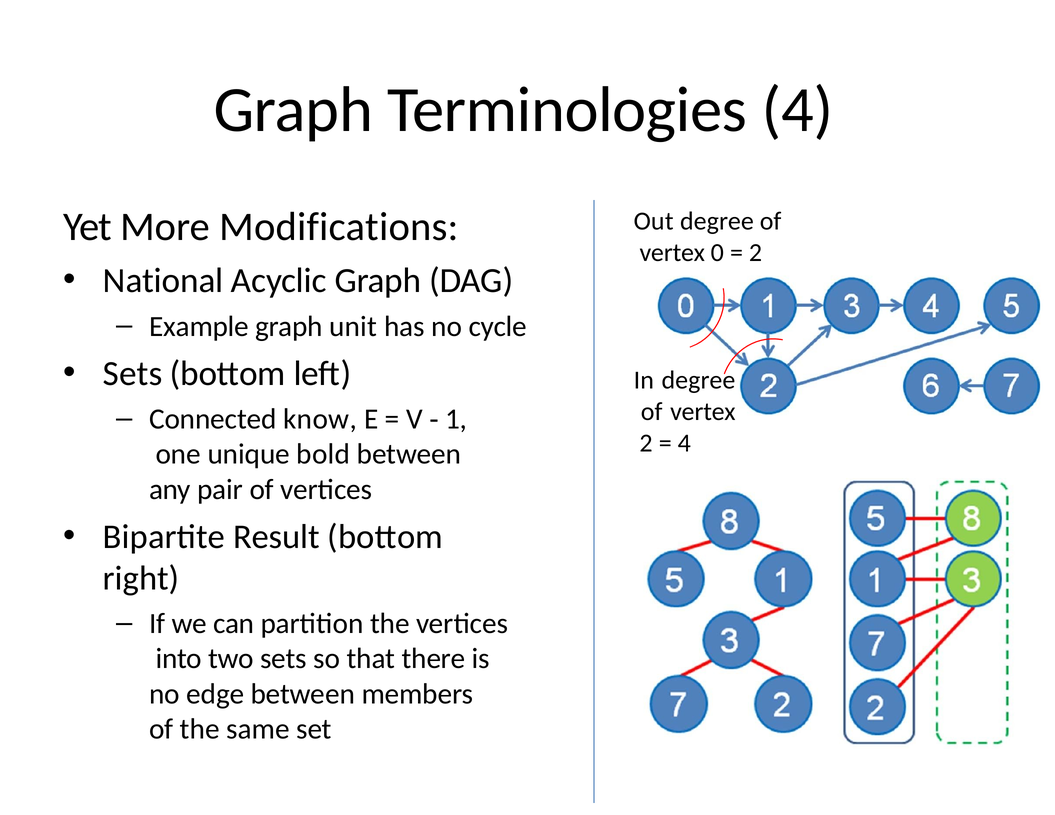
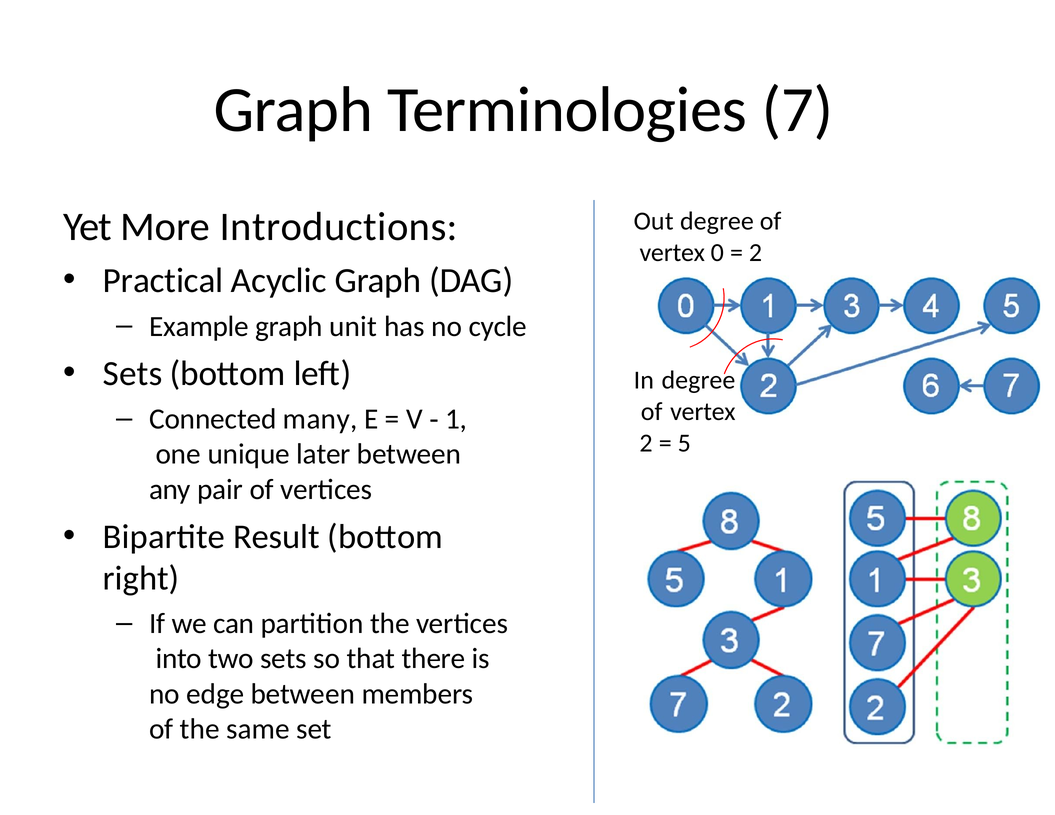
Terminologies 4: 4 -> 7
Modifications: Modifications -> Introductions
National: National -> Practical
know: know -> many
4 at (684, 443): 4 -> 5
bold: bold -> later
